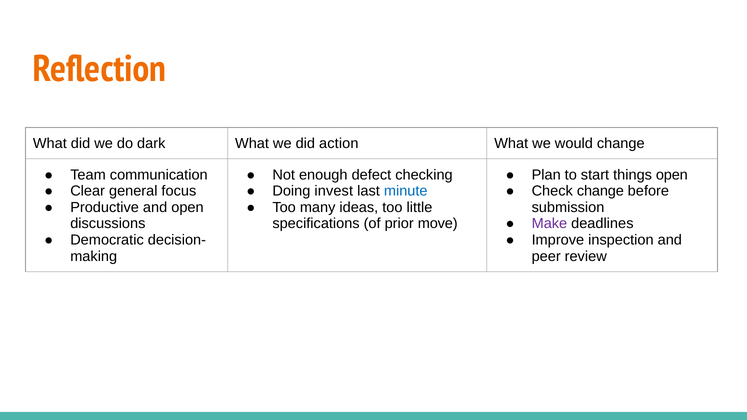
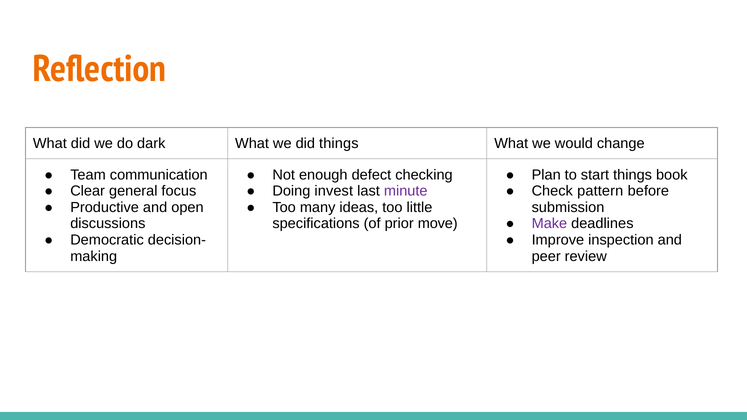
did action: action -> things
things open: open -> book
minute colour: blue -> purple
Check change: change -> pattern
